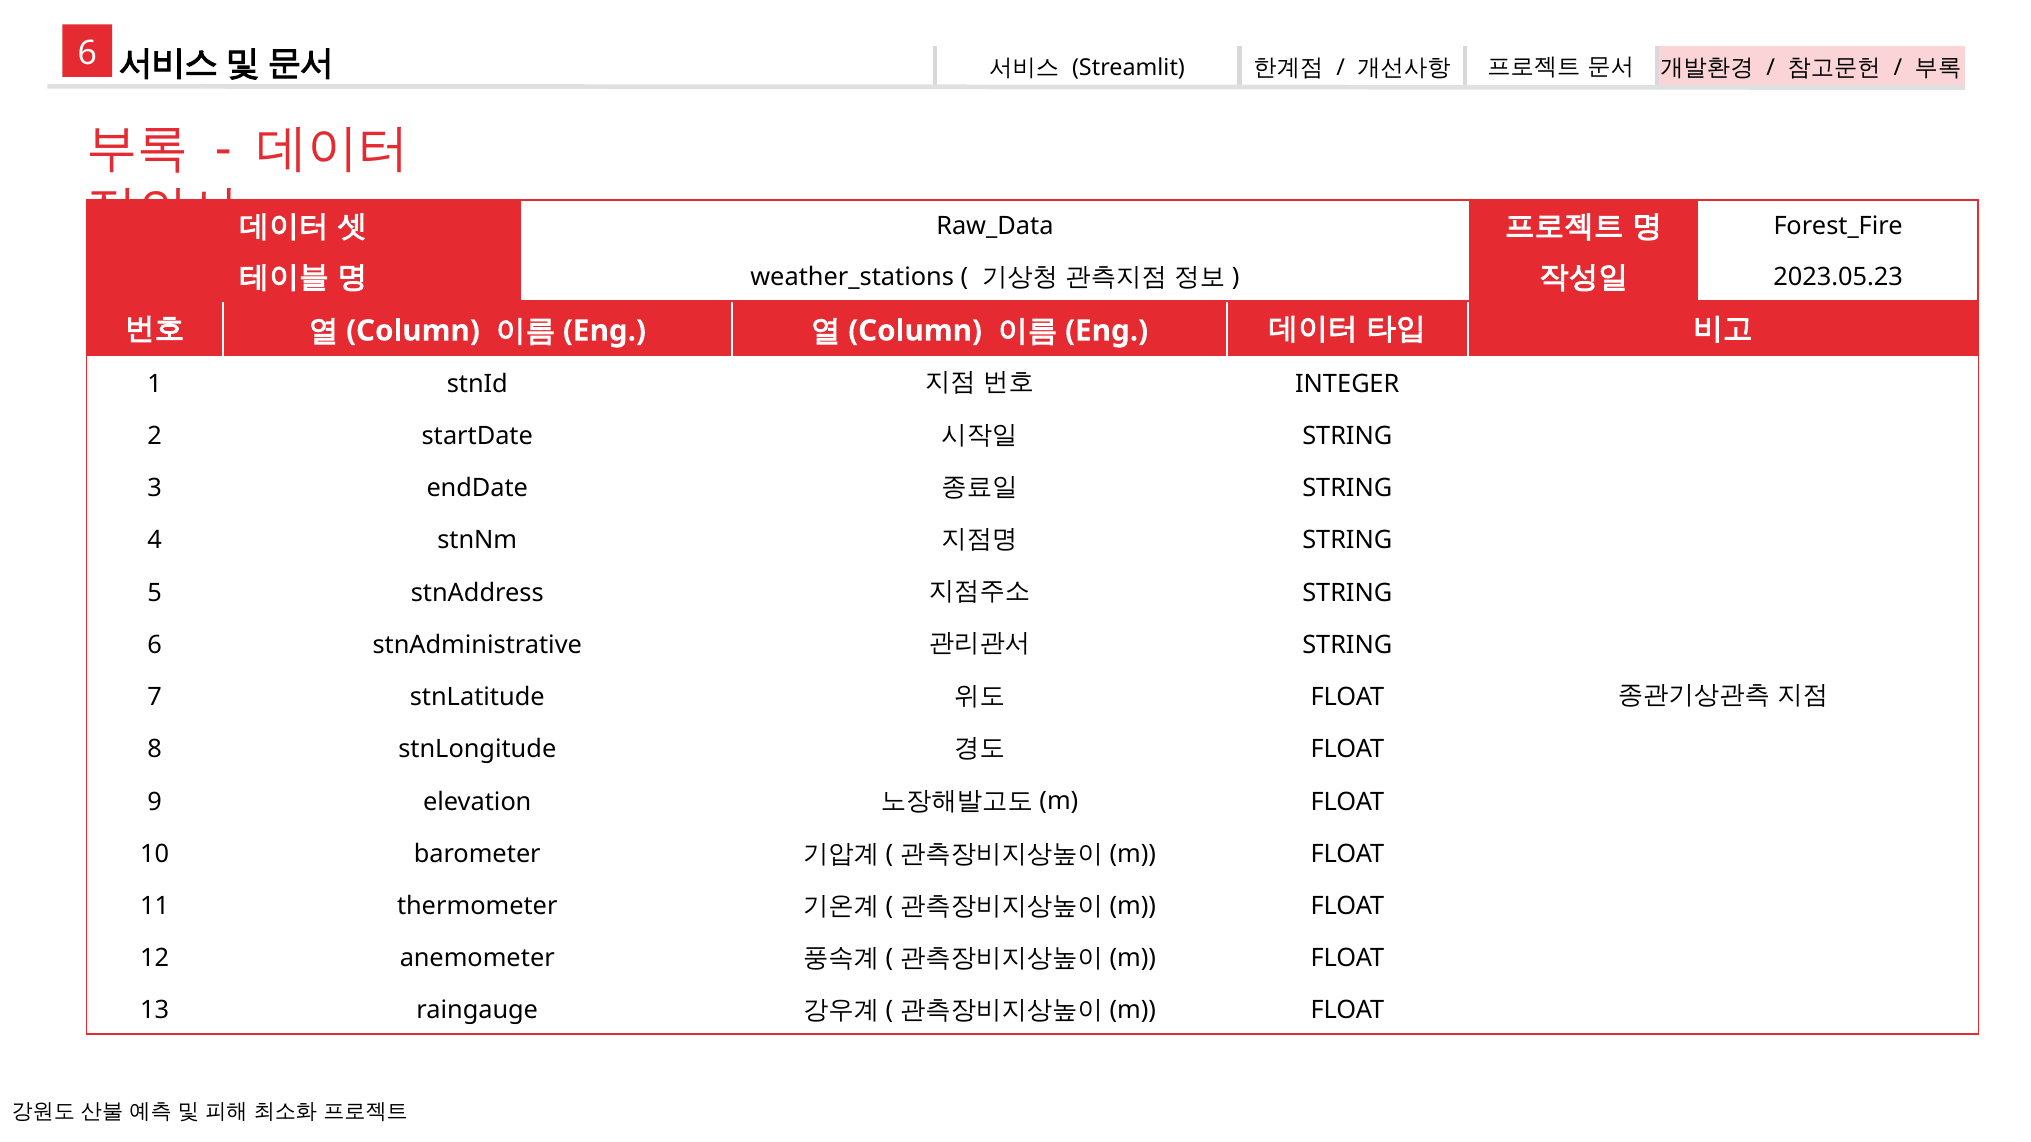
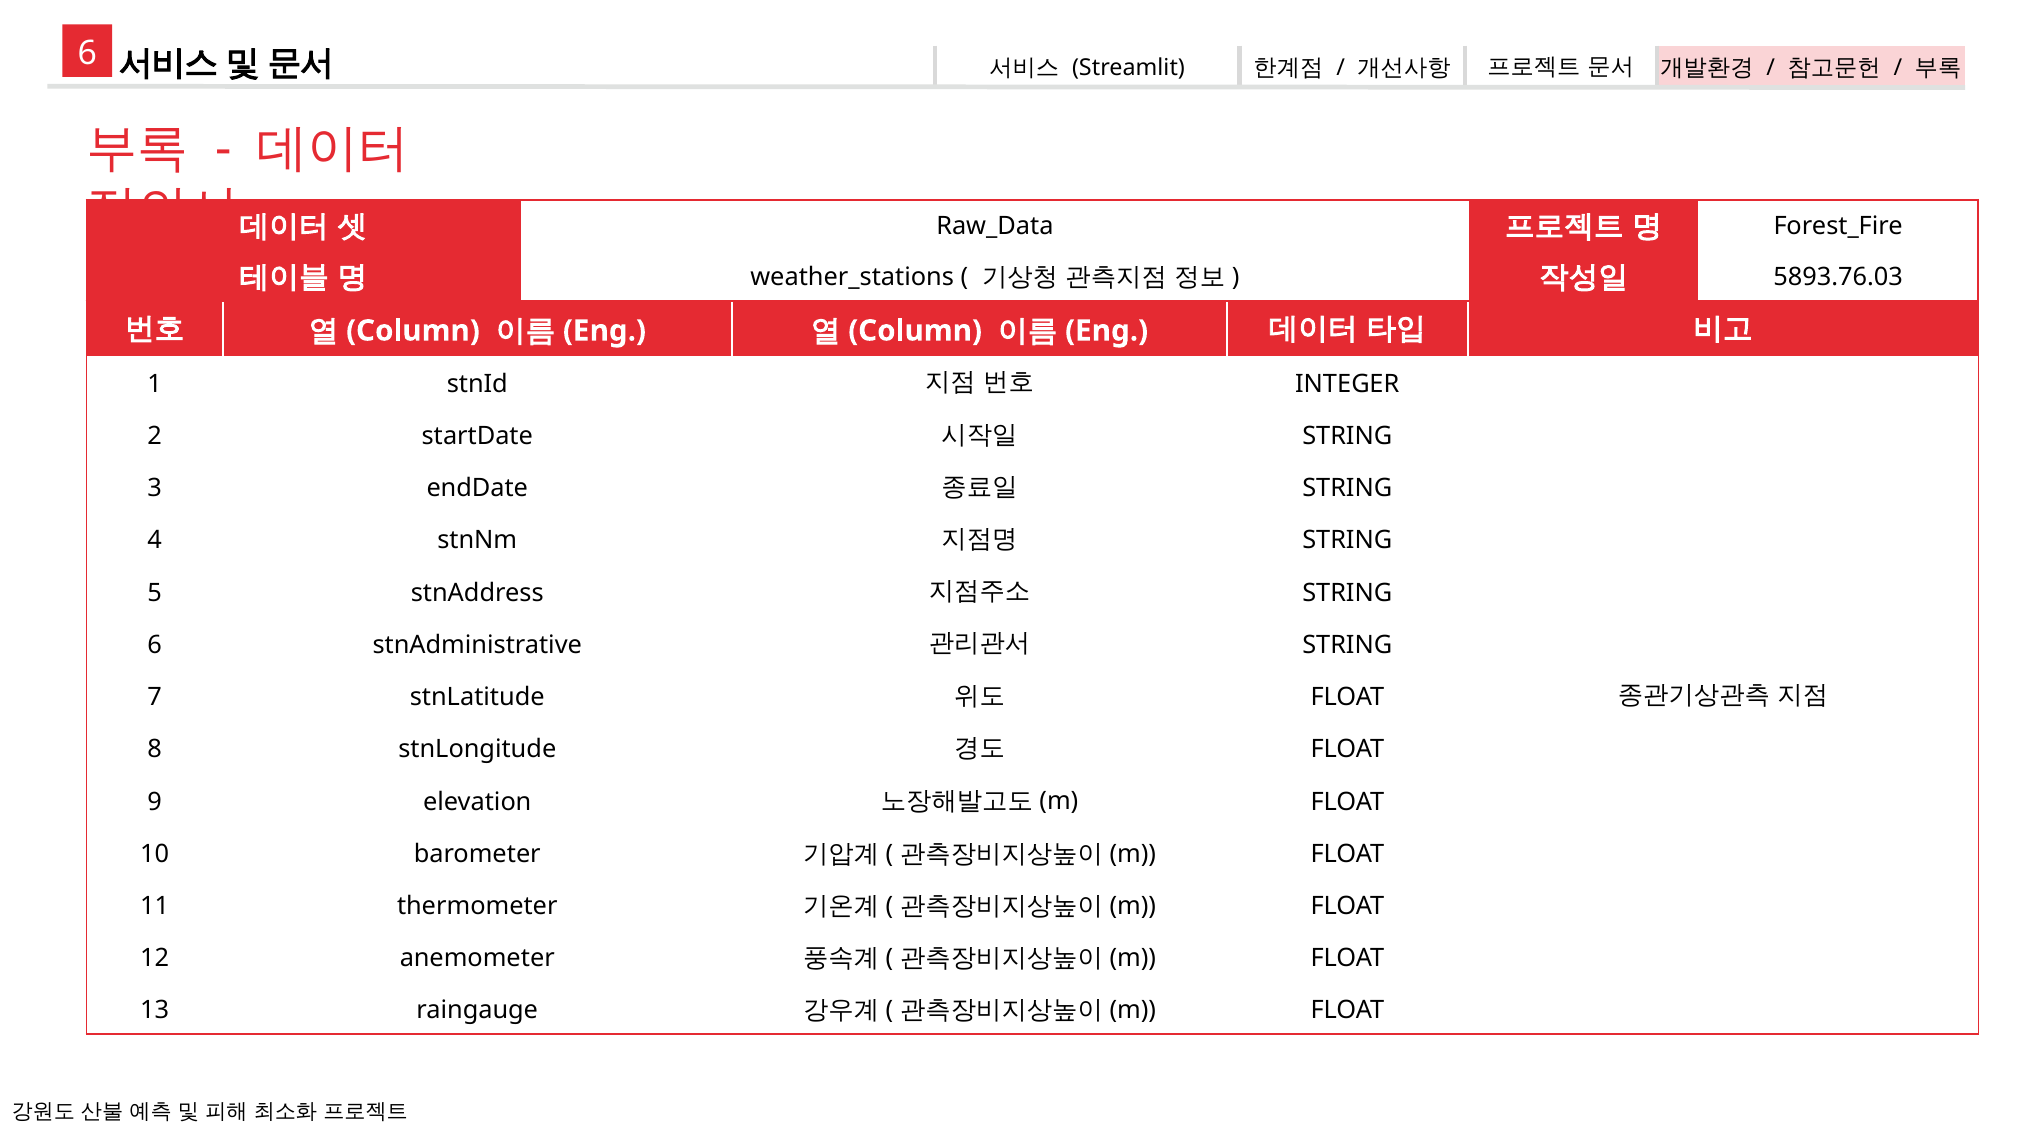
2023.05.23: 2023.05.23 -> 5893.76.03
